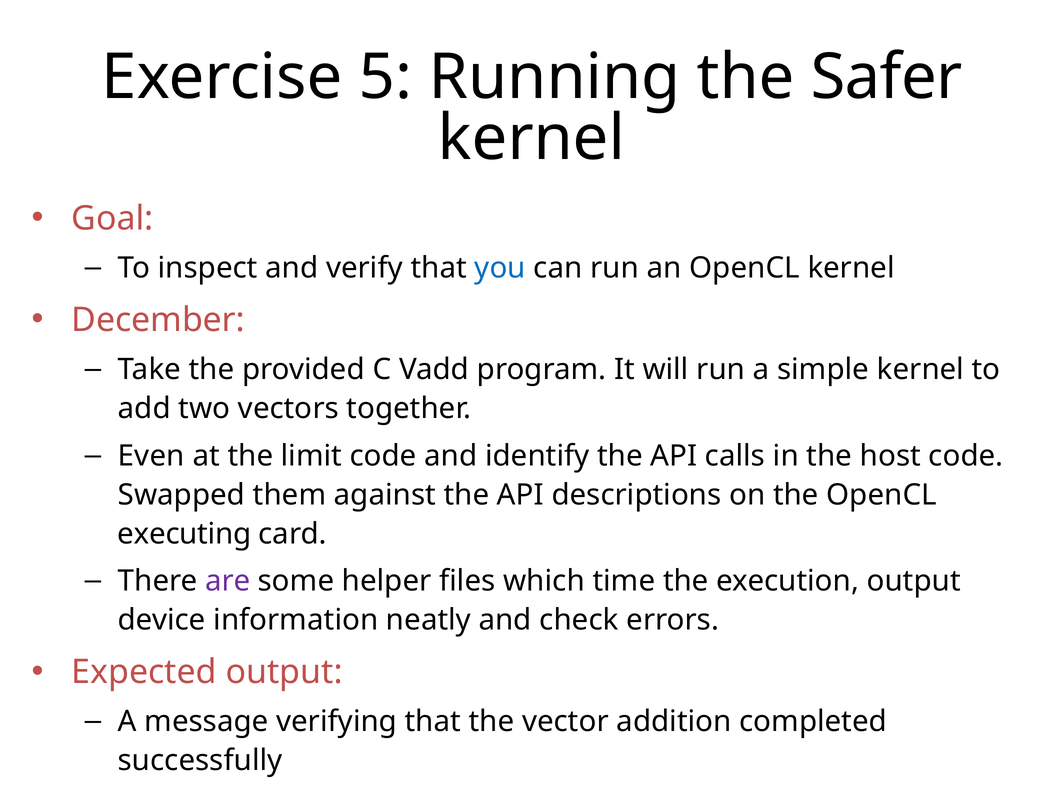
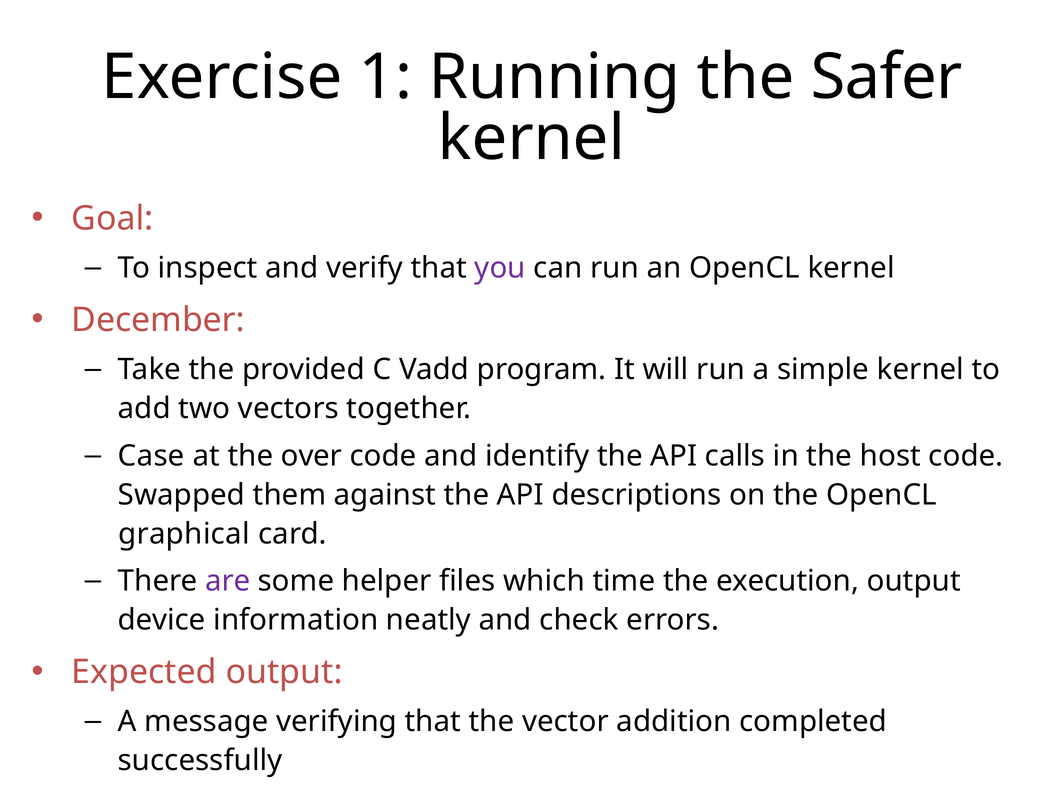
5: 5 -> 1
you colour: blue -> purple
Even: Even -> Case
limit: limit -> over
executing: executing -> graphical
